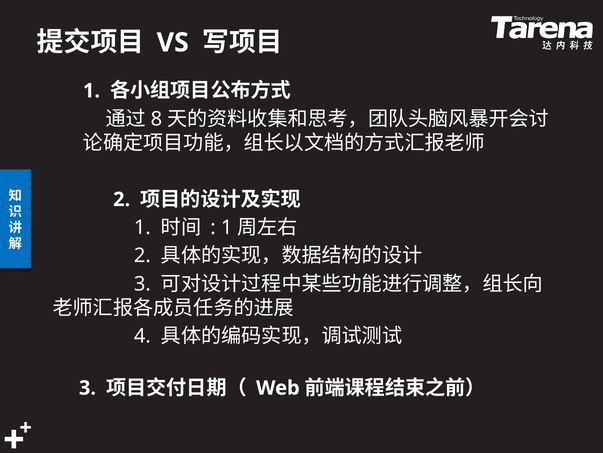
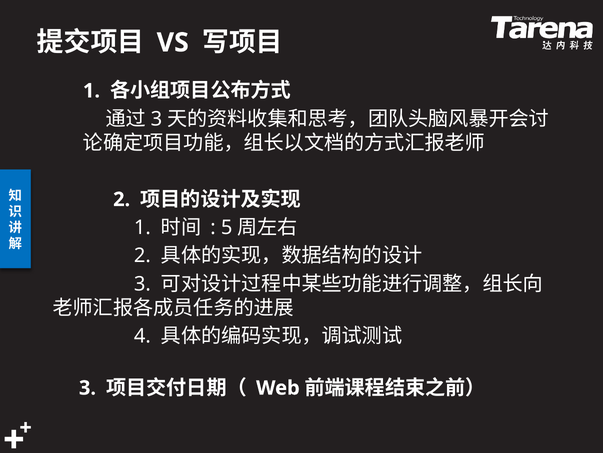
8 at (157, 119): 8 -> 3
1 at (227, 227): 1 -> 5
